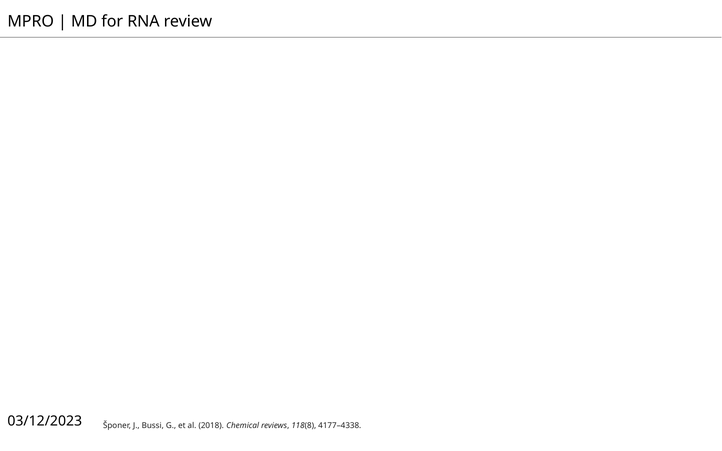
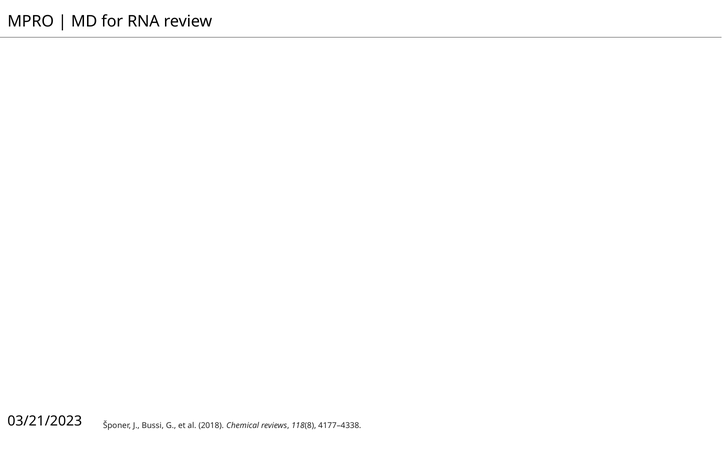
03/12/2023: 03/12/2023 -> 03/21/2023
